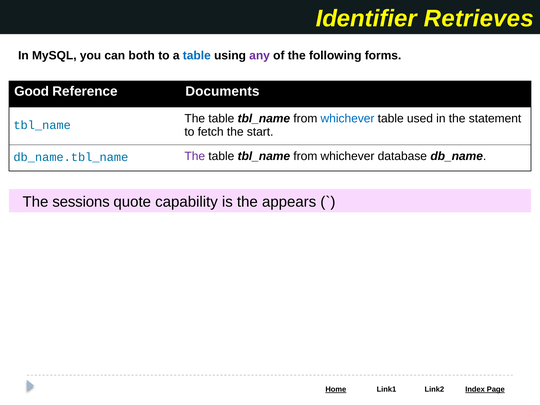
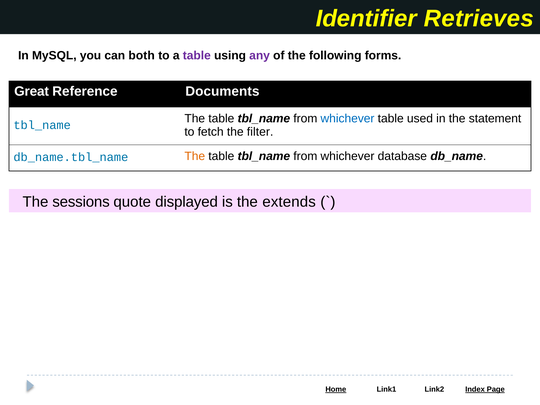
table at (197, 56) colour: blue -> purple
Good: Good -> Great
start: start -> filter
The at (195, 156) colour: purple -> orange
capability: capability -> displayed
appears: appears -> extends
